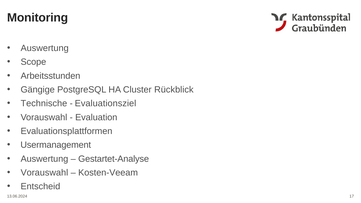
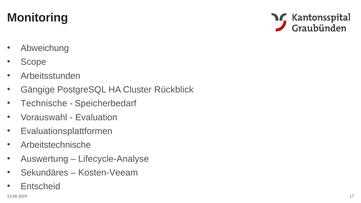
Auswertung at (45, 48): Auswertung -> Abweichung
Evaluationsziel: Evaluationsziel -> Speicherbedarf
Usermanagement: Usermanagement -> Arbeitstechnische
Gestartet-Analyse: Gestartet-Analyse -> Lifecycle-Analyse
Vorauswahl at (44, 173): Vorauswahl -> Sekundäres
